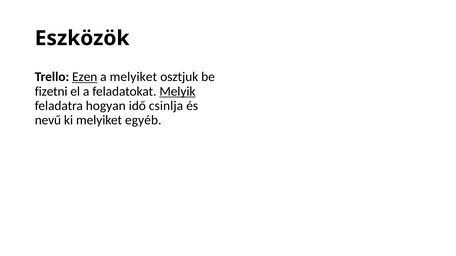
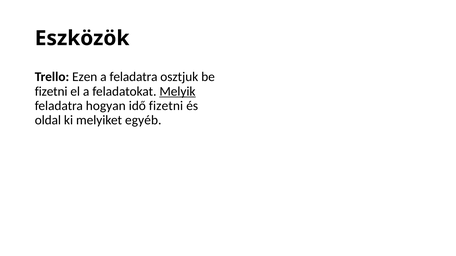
Ezen underline: present -> none
a melyiket: melyiket -> feladatra
idő csinlja: csinlja -> fizetni
nevű: nevű -> oldal
